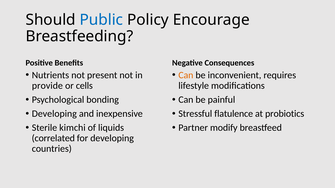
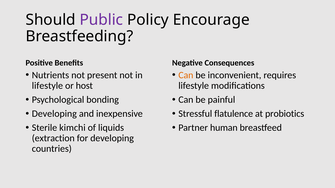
Public colour: blue -> purple
provide at (47, 86): provide -> lifestyle
cells: cells -> host
modify: modify -> human
correlated: correlated -> extraction
